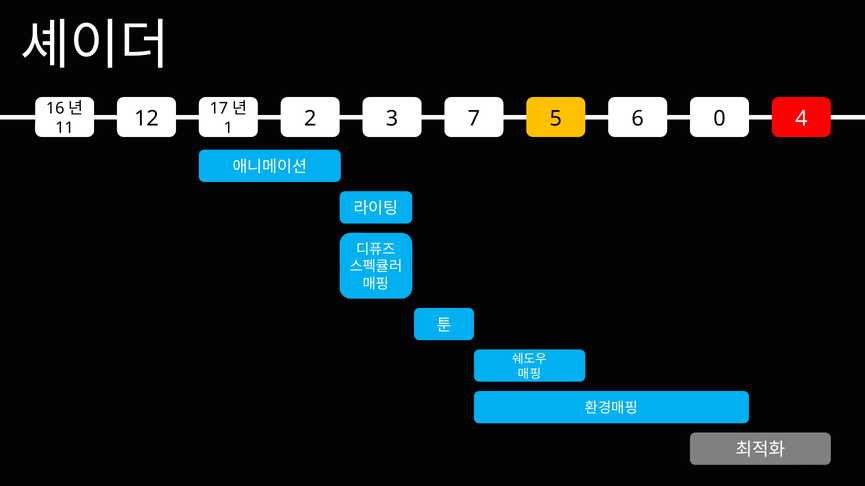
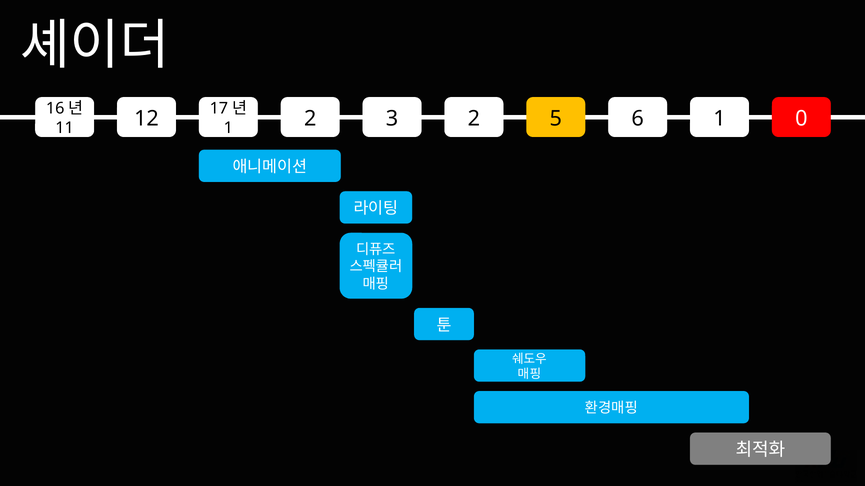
3 7: 7 -> 2
6 0: 0 -> 1
4: 4 -> 0
